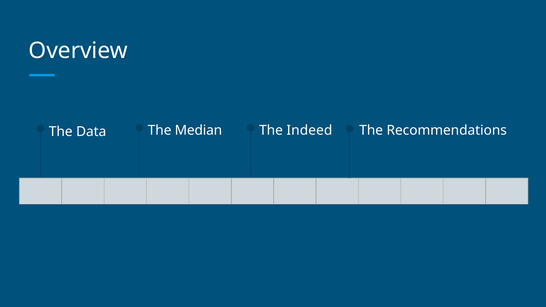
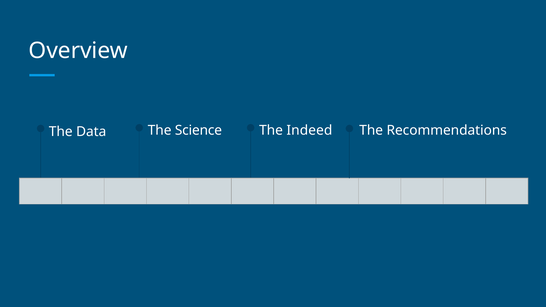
Median: Median -> Science
